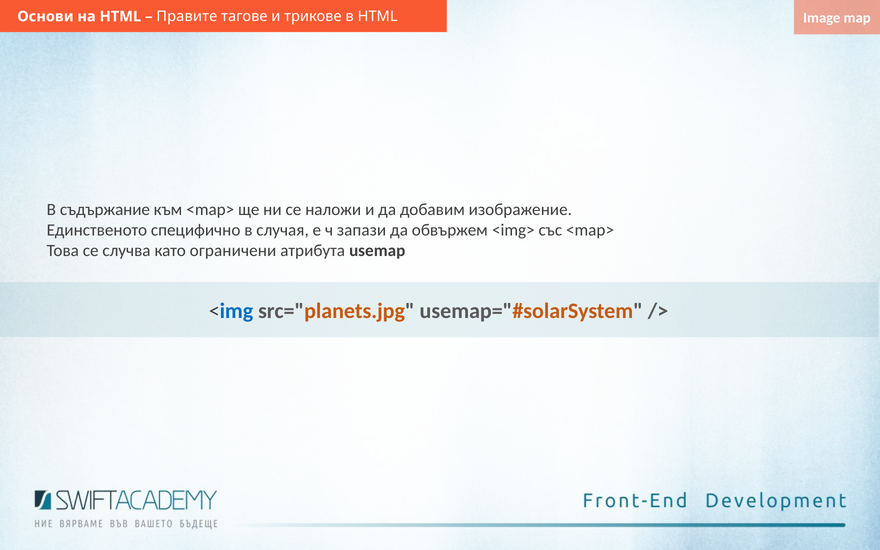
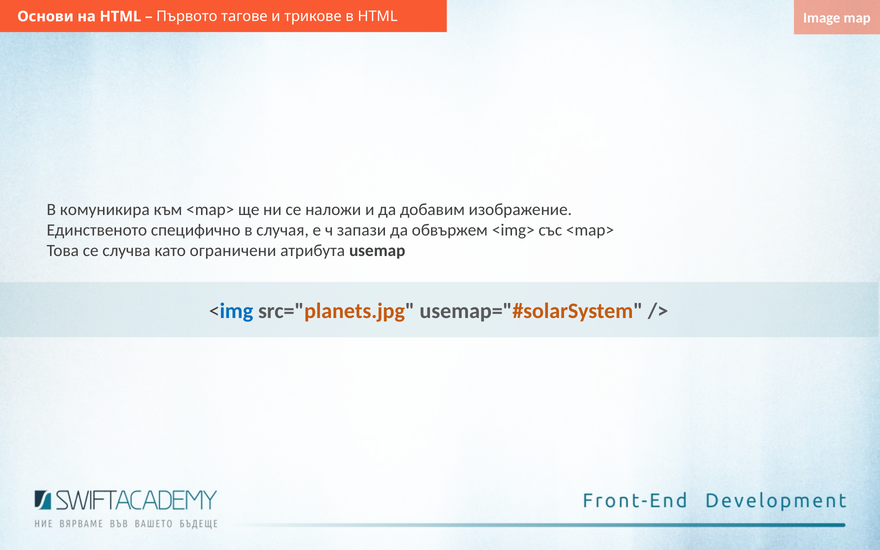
Правите: Правите -> Първото
съдържание: съдържание -> комуникира
